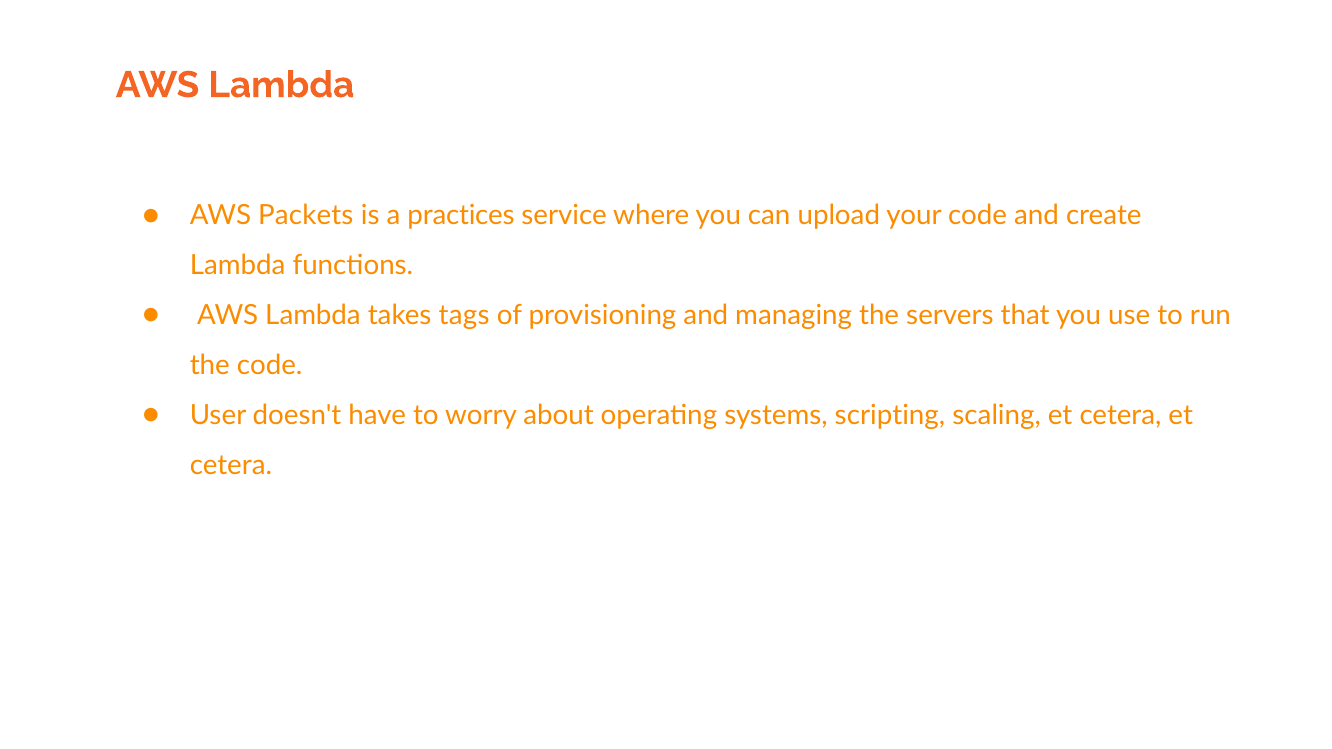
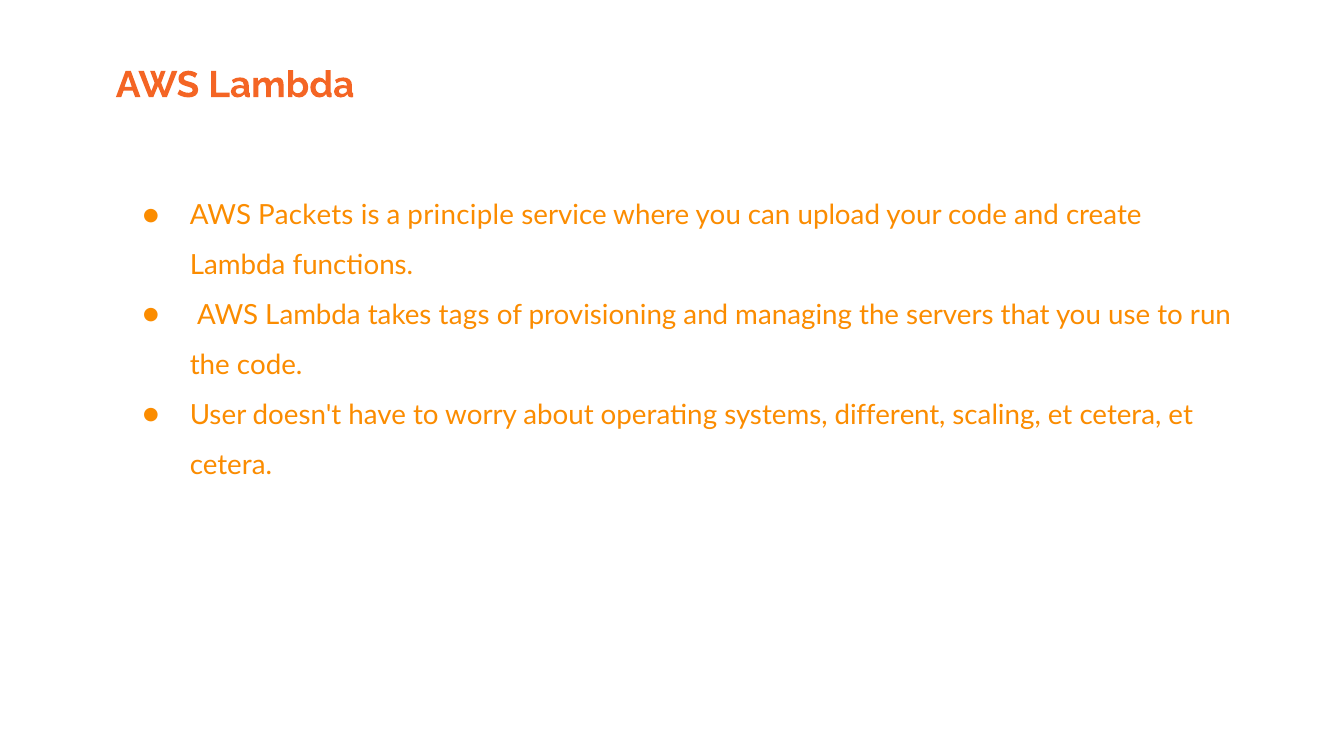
practices: practices -> principle
scripting: scripting -> different
